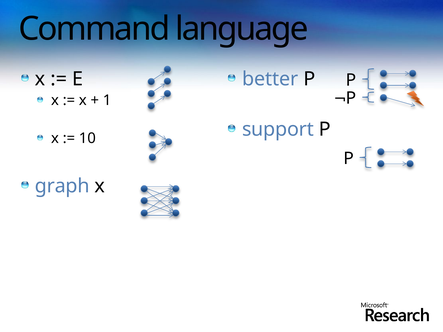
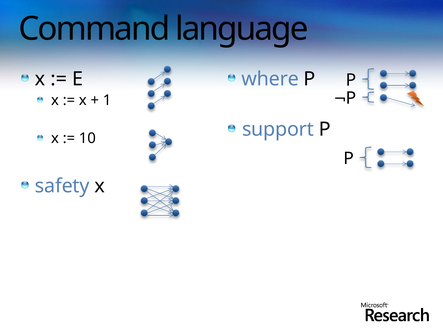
better: better -> where
graph: graph -> safety
